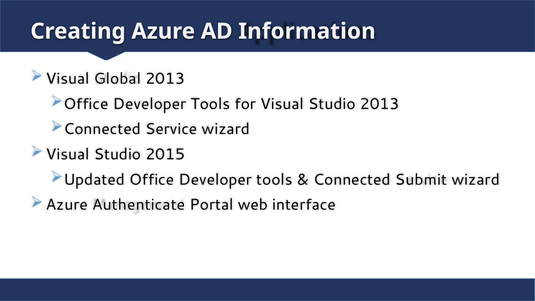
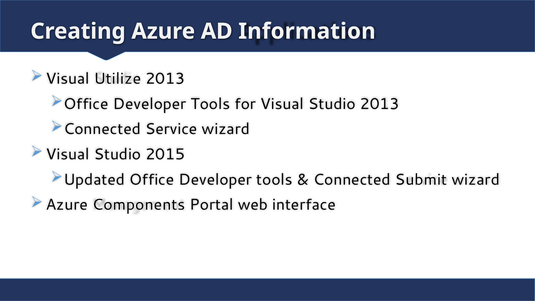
Global: Global -> Utilize
Authenticate: Authenticate -> Components
